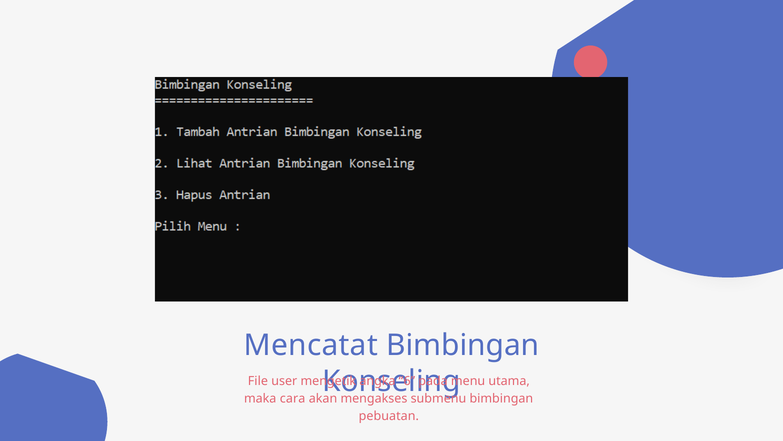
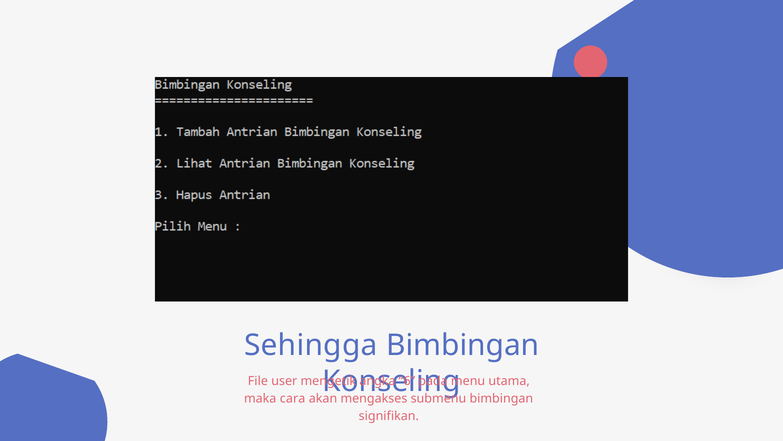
Mencatat: Mencatat -> Sehingga
pebuatan: pebuatan -> signifikan
